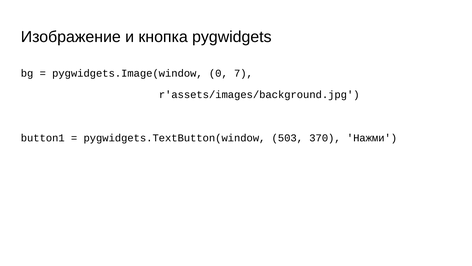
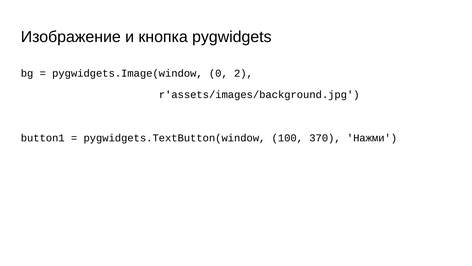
7: 7 -> 2
503: 503 -> 100
